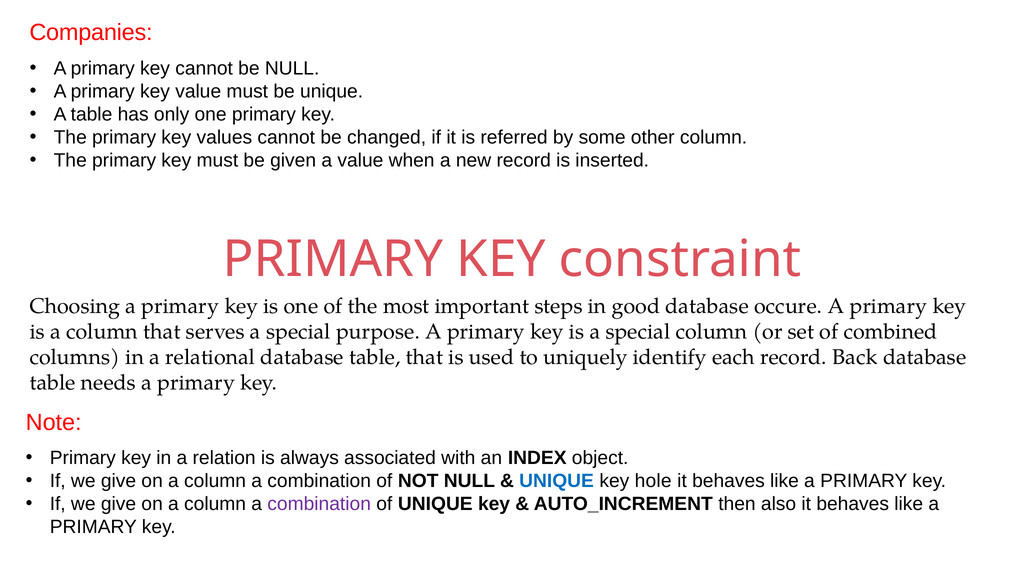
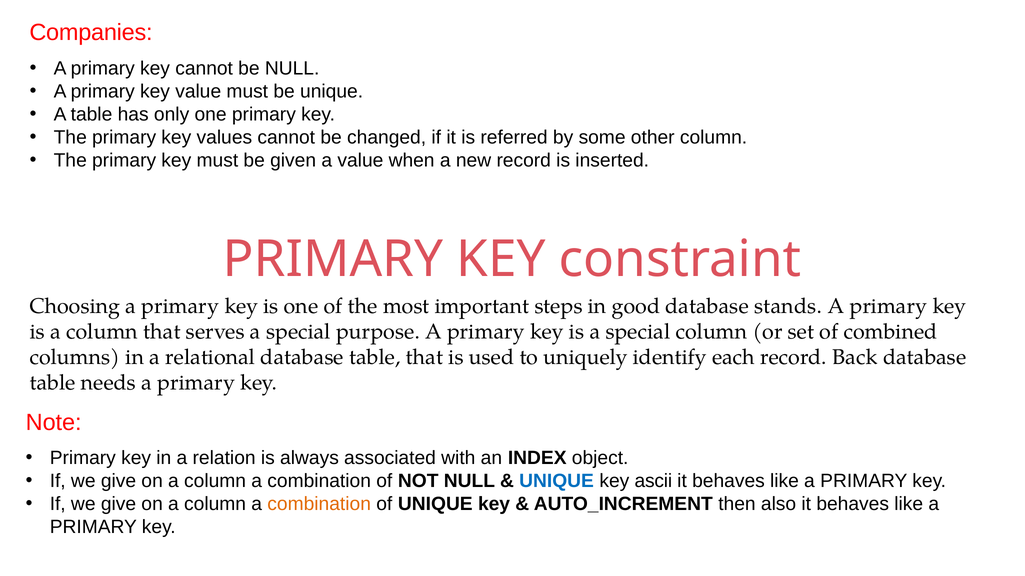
occure: occure -> stands
hole: hole -> ascii
combination at (319, 504) colour: purple -> orange
